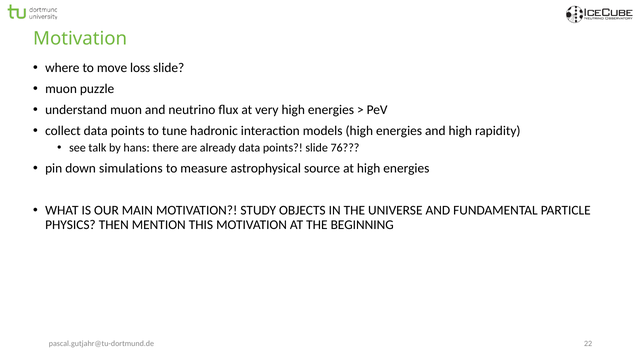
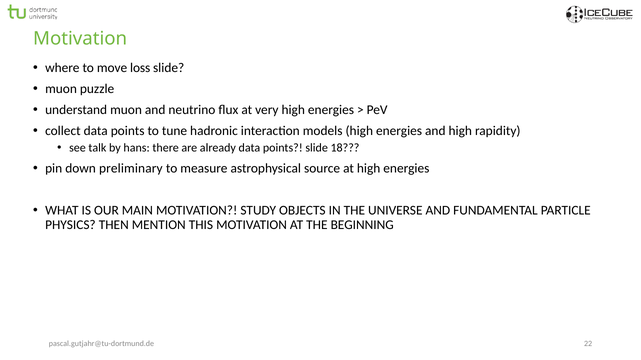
76: 76 -> 18
simulations: simulations -> preliminary
